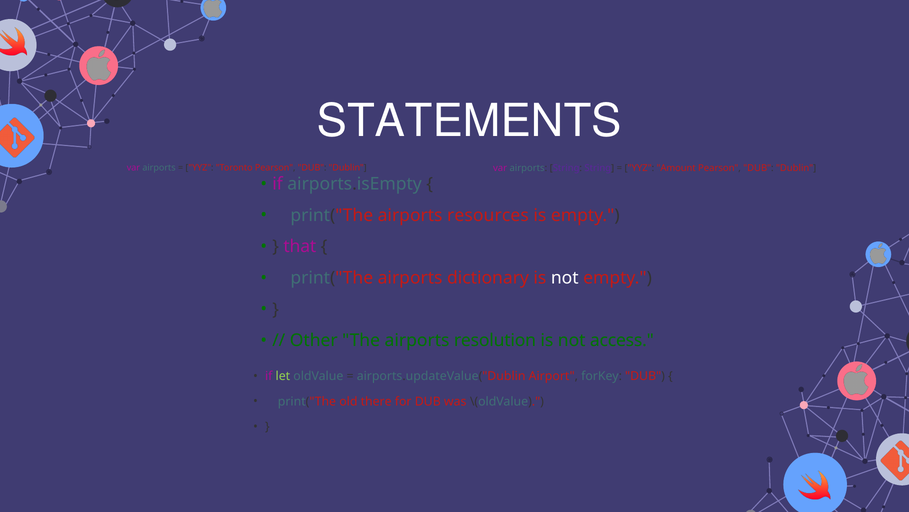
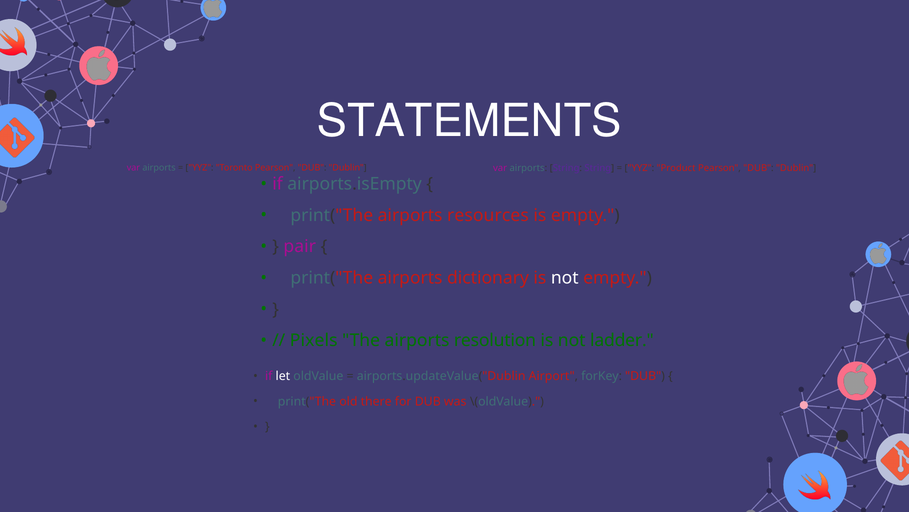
Amount: Amount -> Product
that: that -> pair
Other: Other -> Pixels
access: access -> ladder
let colour: light green -> white
